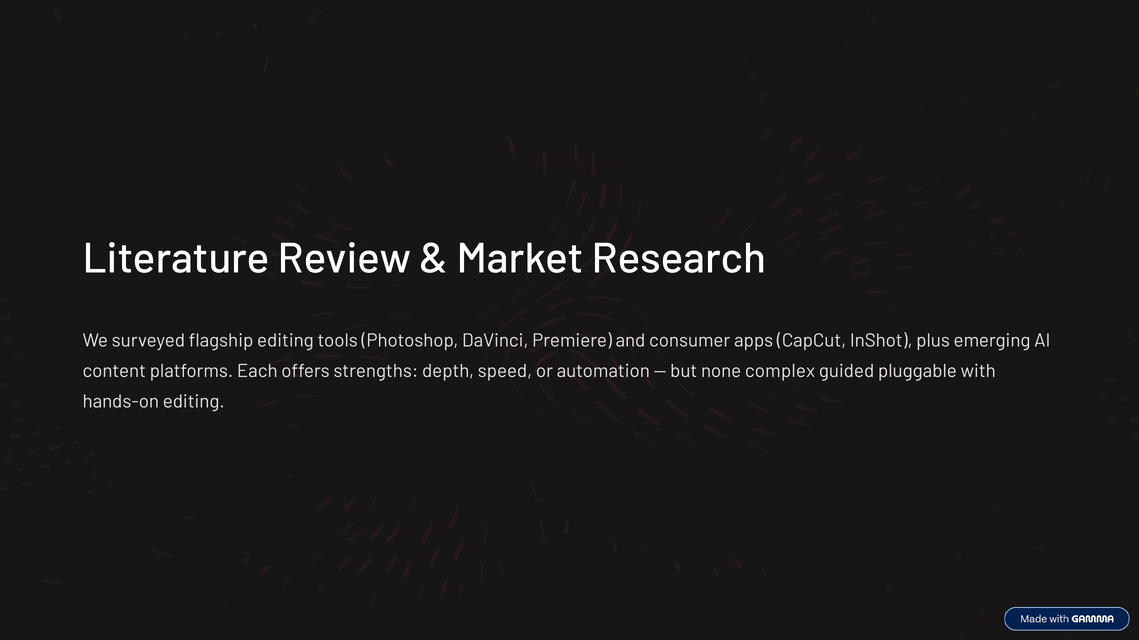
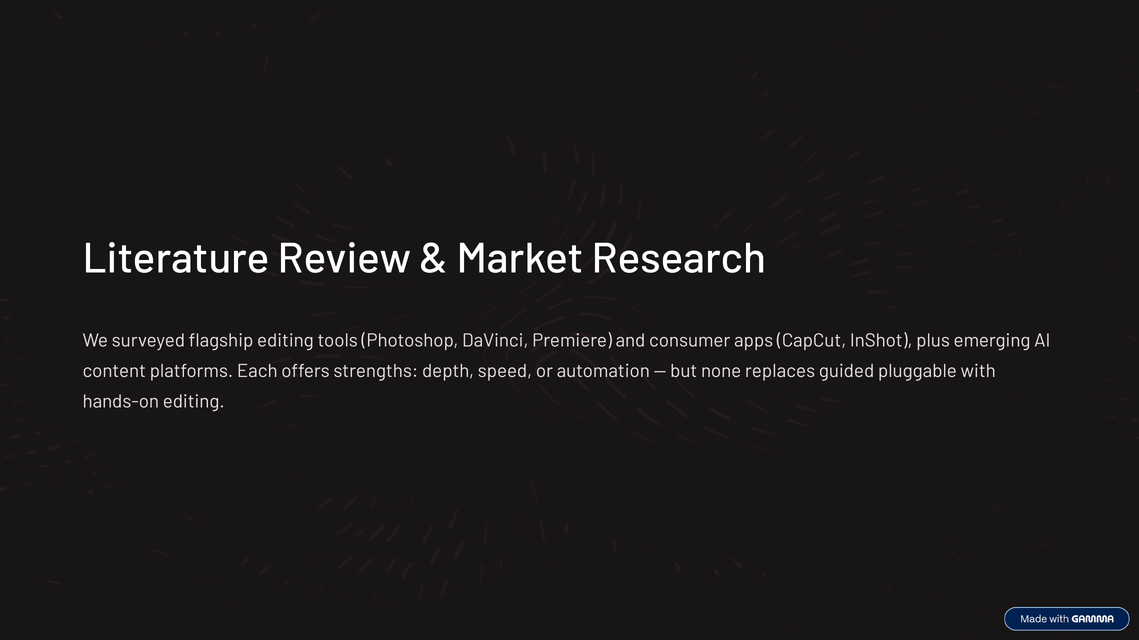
complex: complex -> replaces
